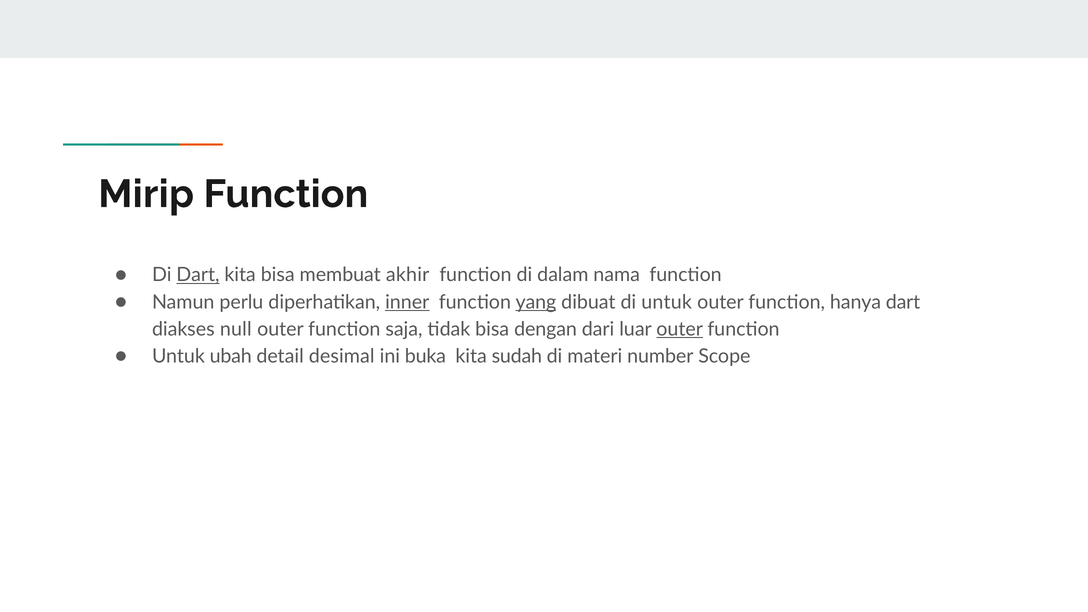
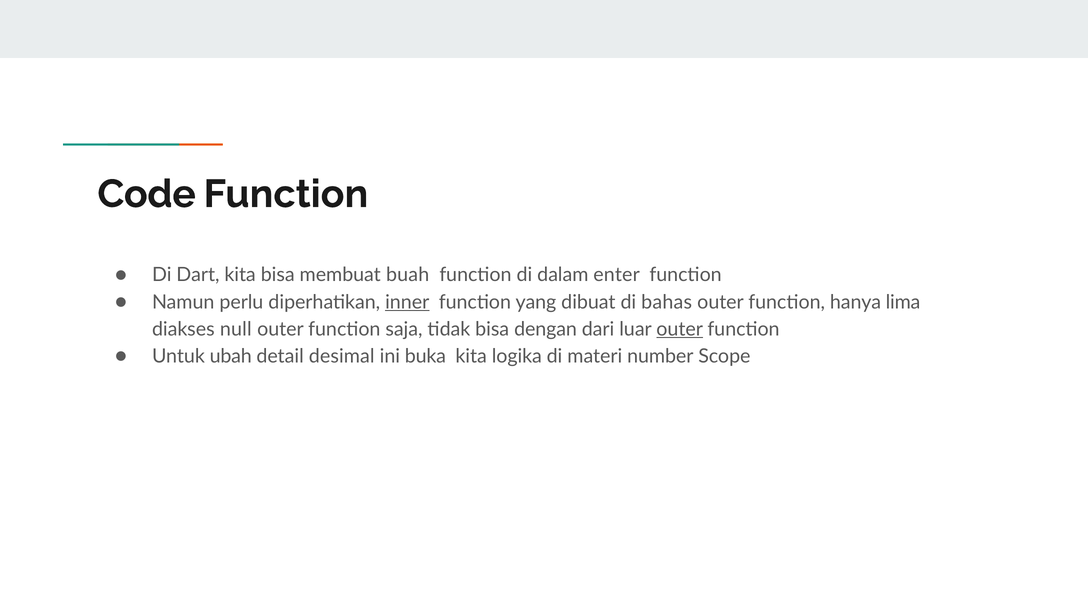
Mirip: Mirip -> Code
Dart at (198, 275) underline: present -> none
akhir: akhir -> buah
nama: nama -> enter
yang underline: present -> none
di untuk: untuk -> bahas
hanya dart: dart -> lima
sudah: sudah -> logika
